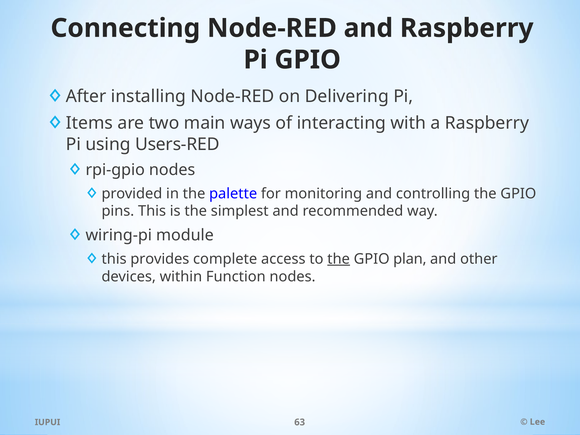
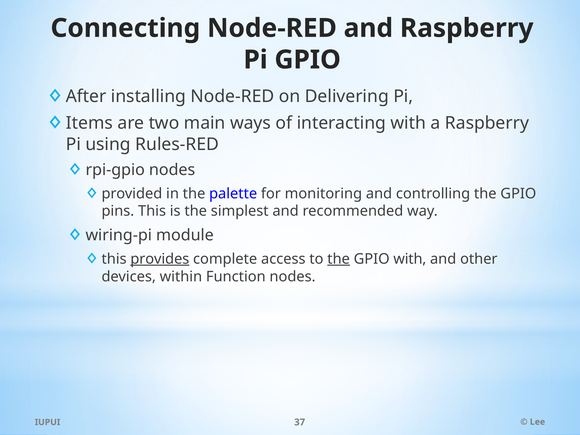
Users-RED: Users-RED -> Rules-RED
provides underline: none -> present
GPIO plan: plan -> with
63: 63 -> 37
